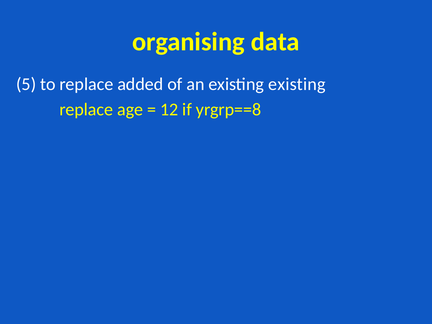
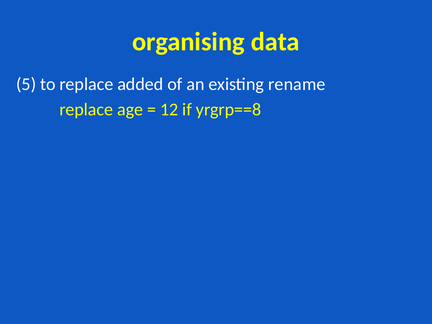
existing existing: existing -> rename
